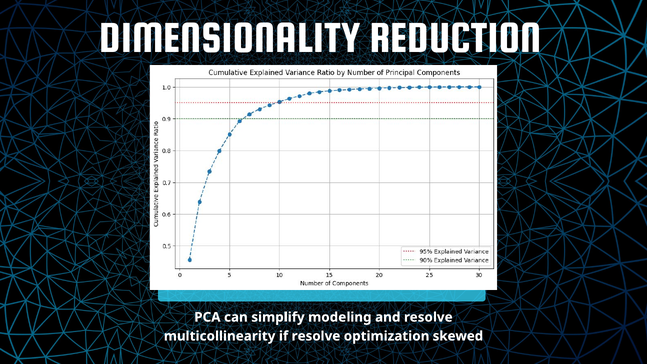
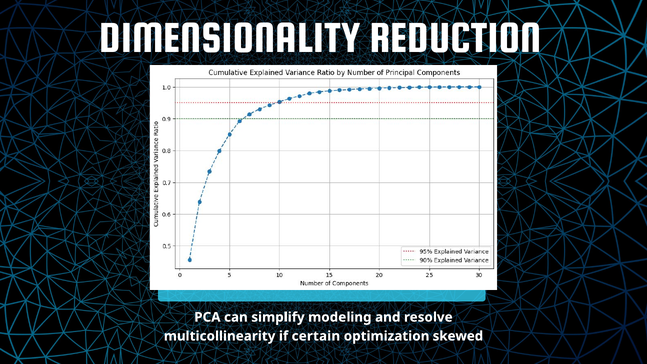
if resolve: resolve -> certain
